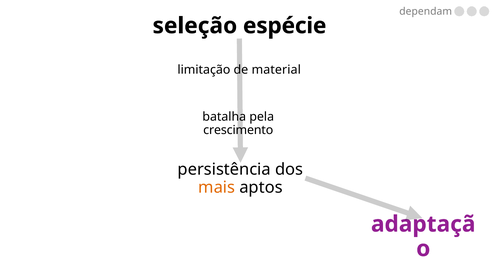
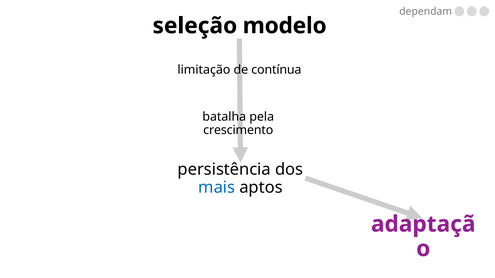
espécie: espécie -> modelo
material: material -> contínua
mais colour: orange -> blue
